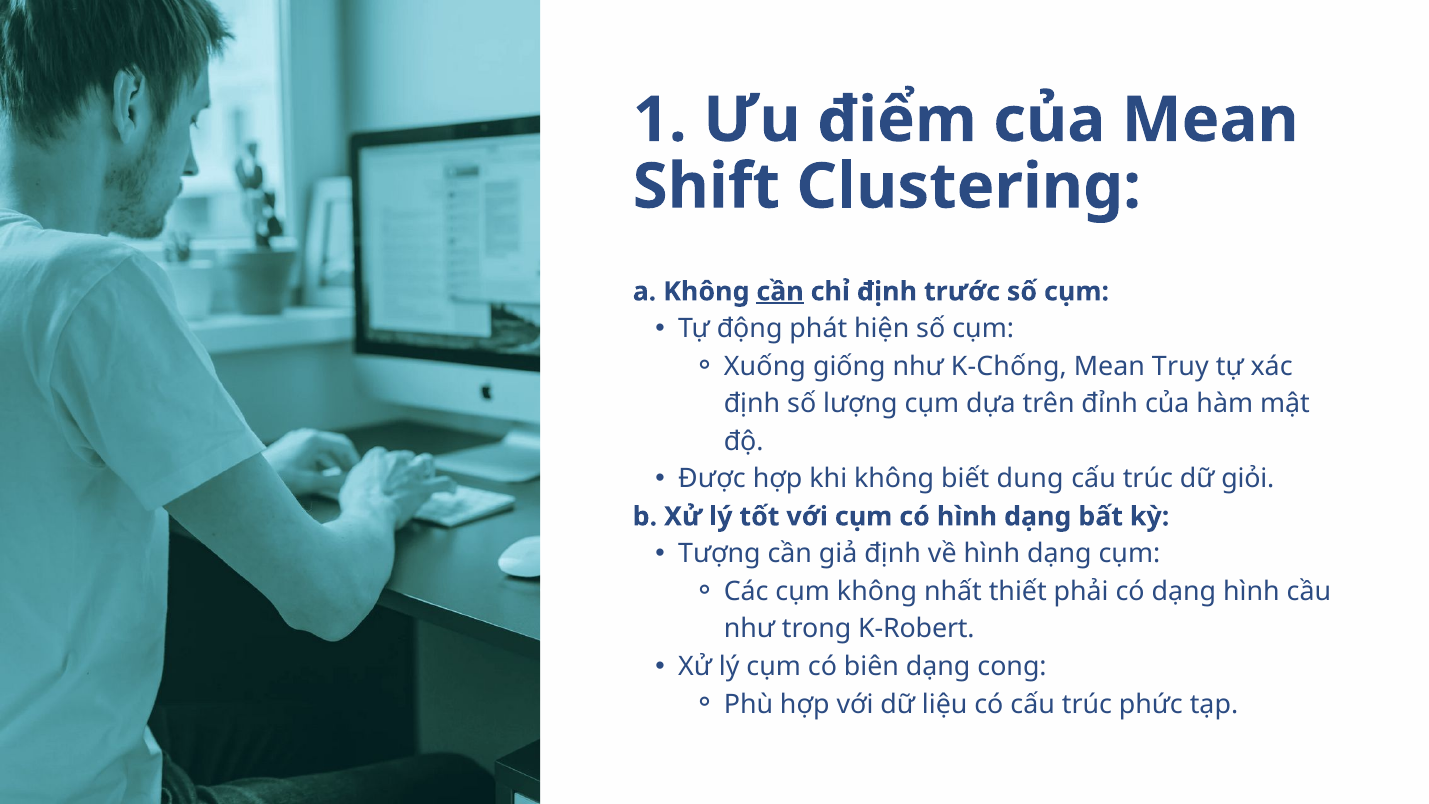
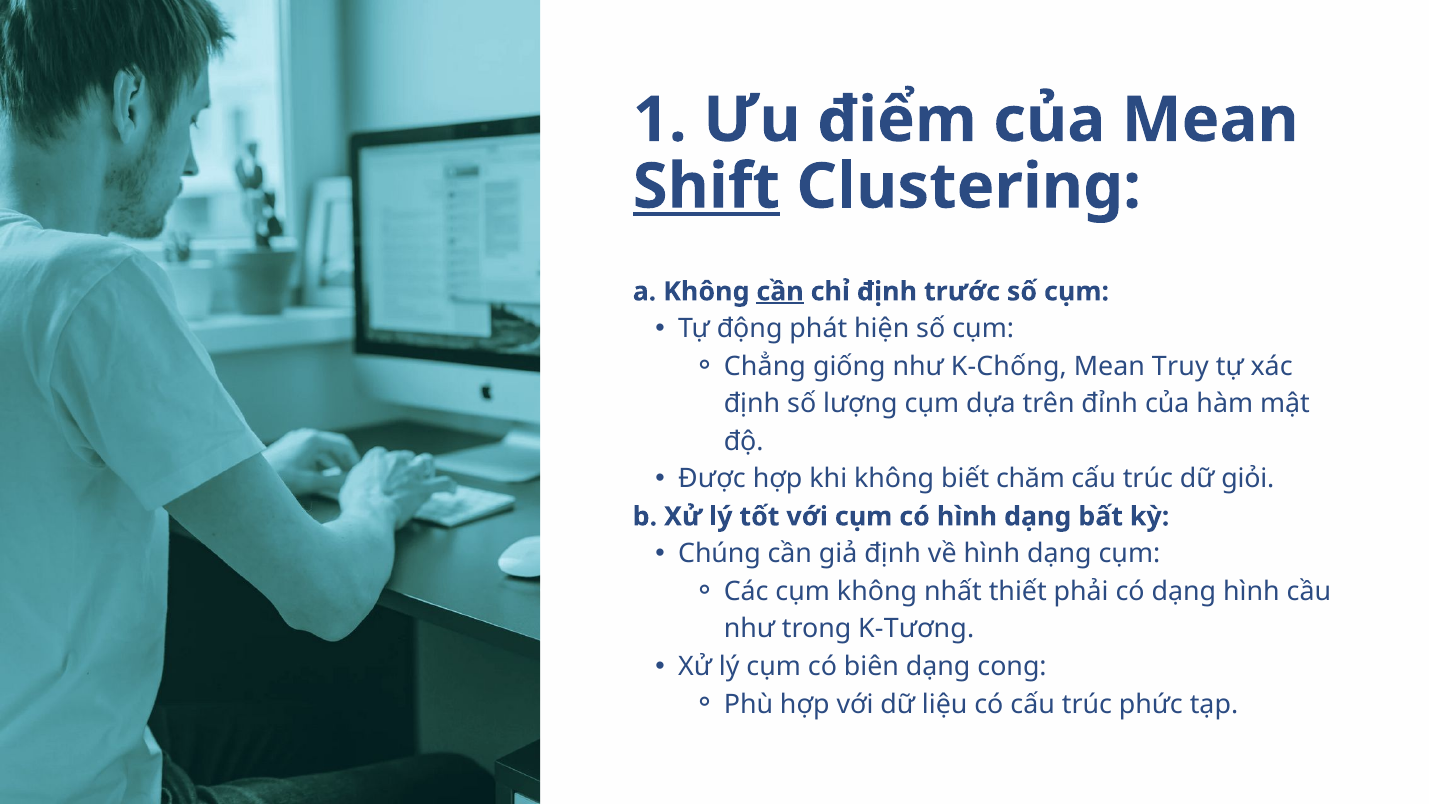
Shift underline: none -> present
Xuống: Xuống -> Chẳng
dung: dung -> chăm
Tượng: Tượng -> Chúng
K-Robert: K-Robert -> K-Tương
